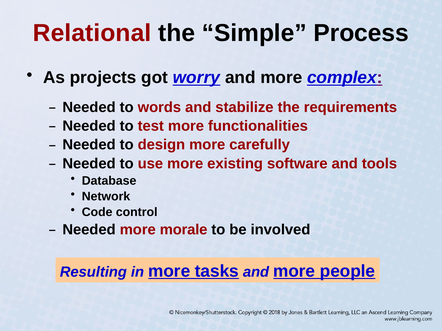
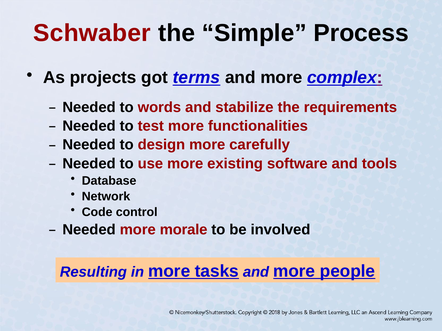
Relational: Relational -> Schwaber
worry: worry -> terms
